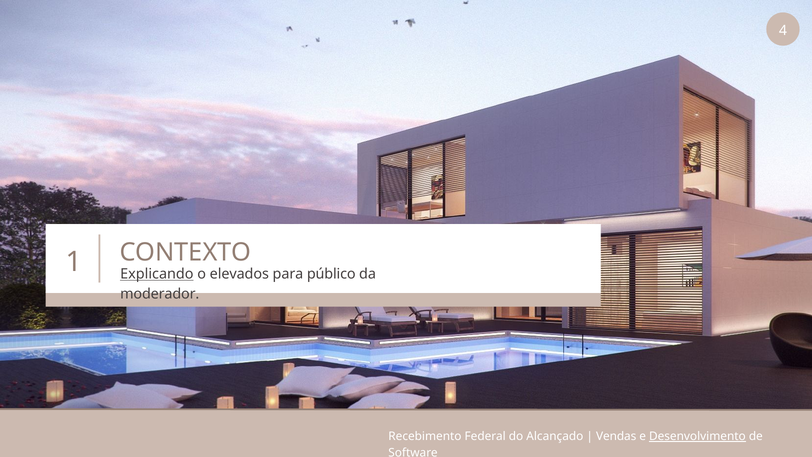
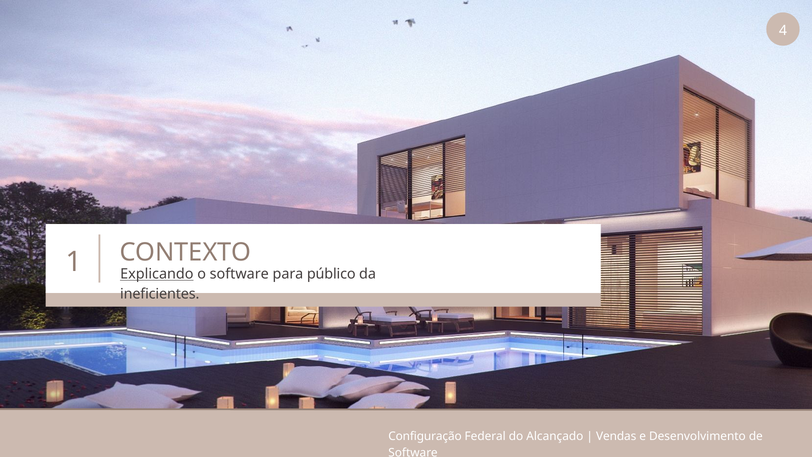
o elevados: elevados -> software
moderador: moderador -> ineficientes
Recebimento: Recebimento -> Configuração
Desenvolvimento underline: present -> none
